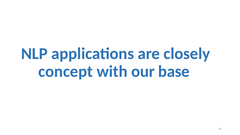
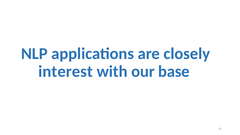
concept: concept -> interest
